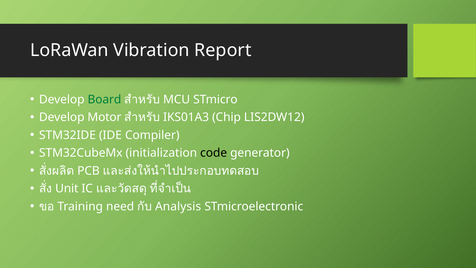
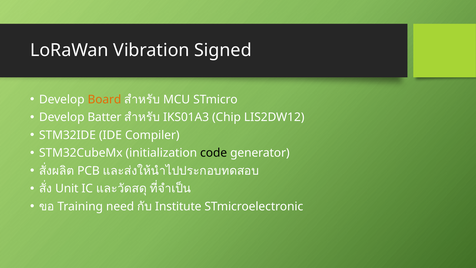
Report: Report -> Signed
Board colour: green -> orange
Motor: Motor -> Batter
Analysis: Analysis -> Institute
